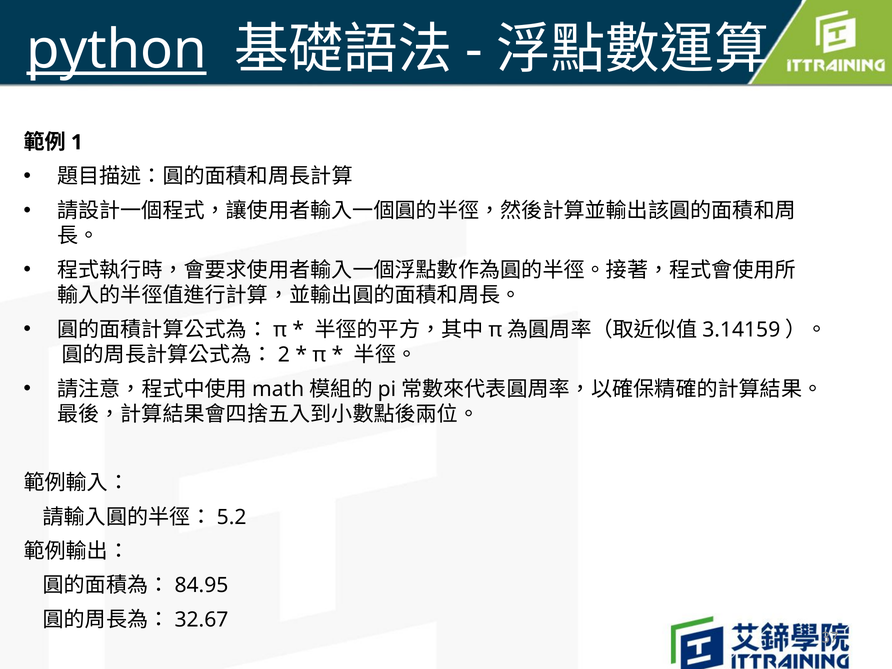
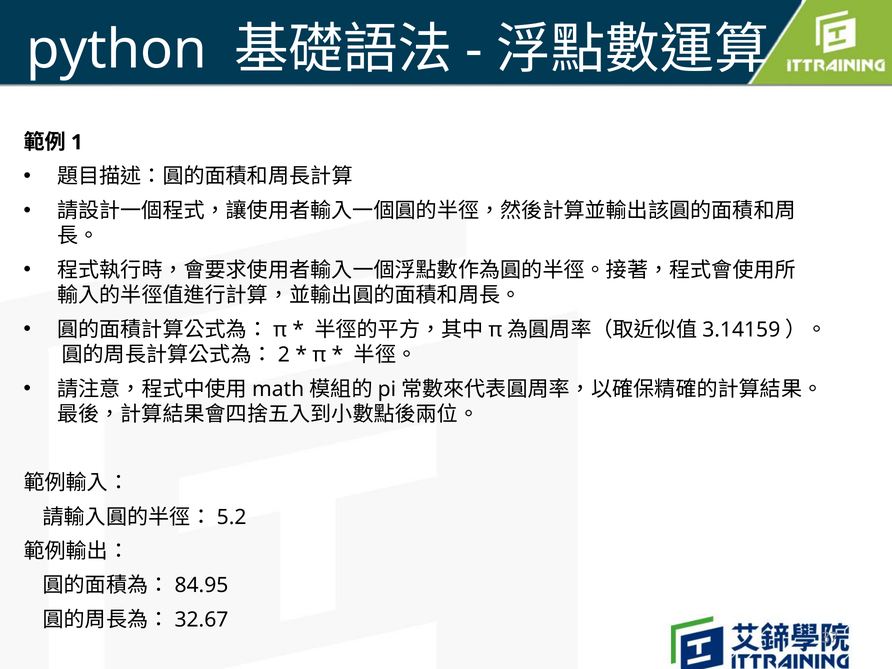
python underline: present -> none
